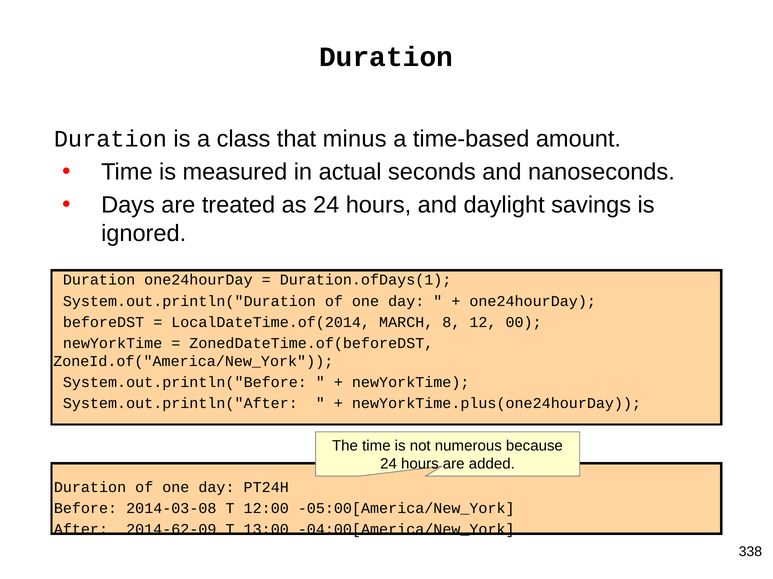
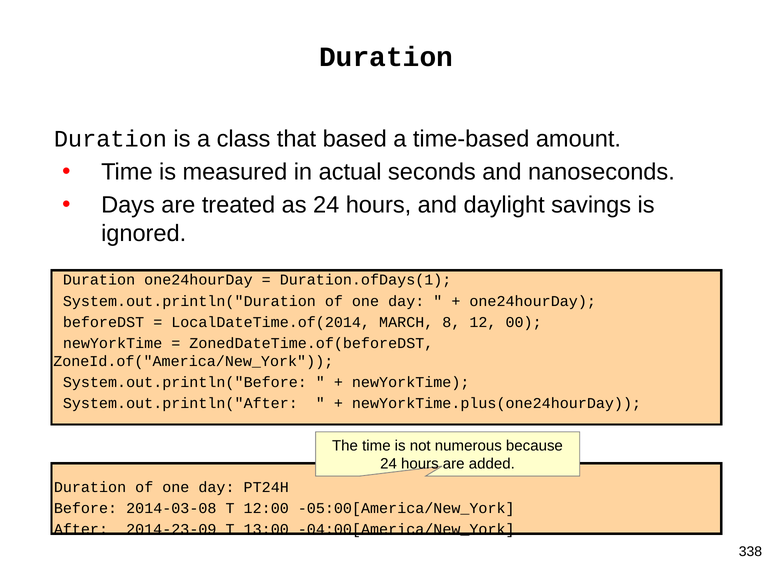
minus: minus -> based
2014-62-09: 2014-62-09 -> 2014-23-09
